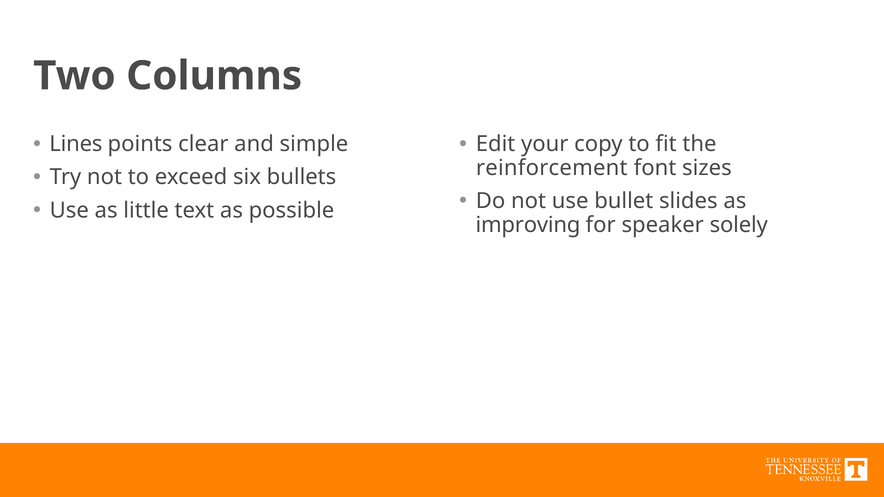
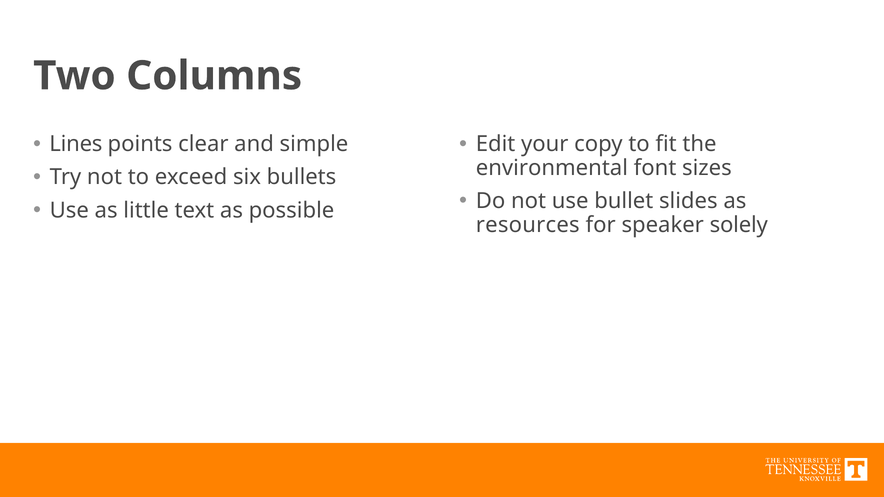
reinforcement: reinforcement -> environmental
improving: improving -> resources
